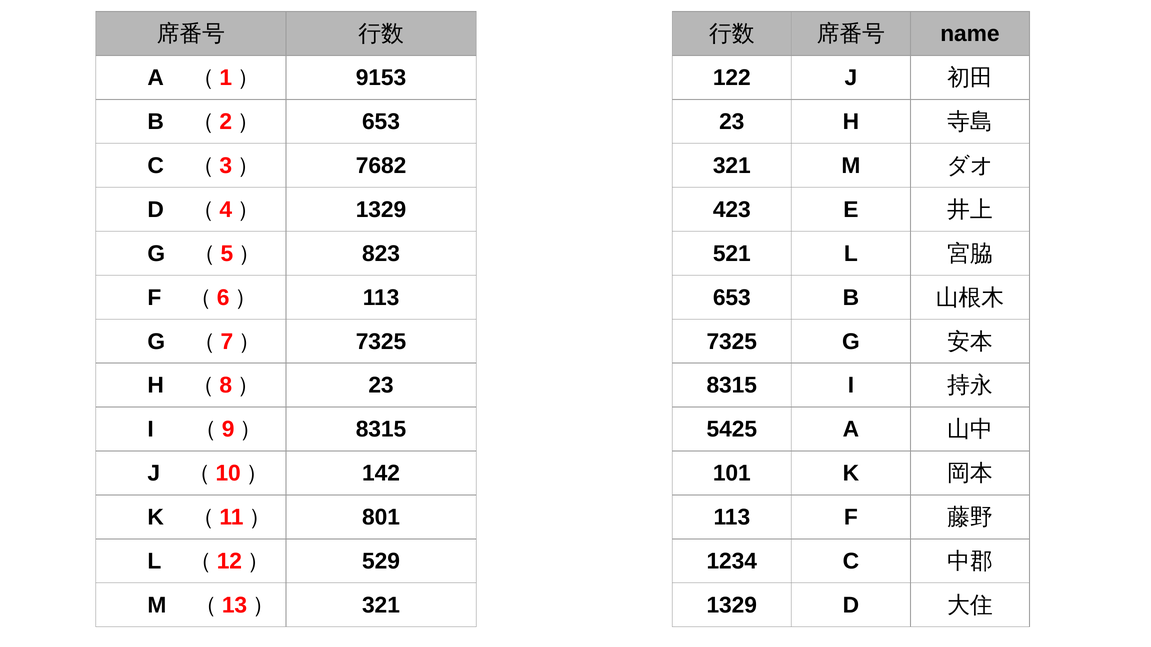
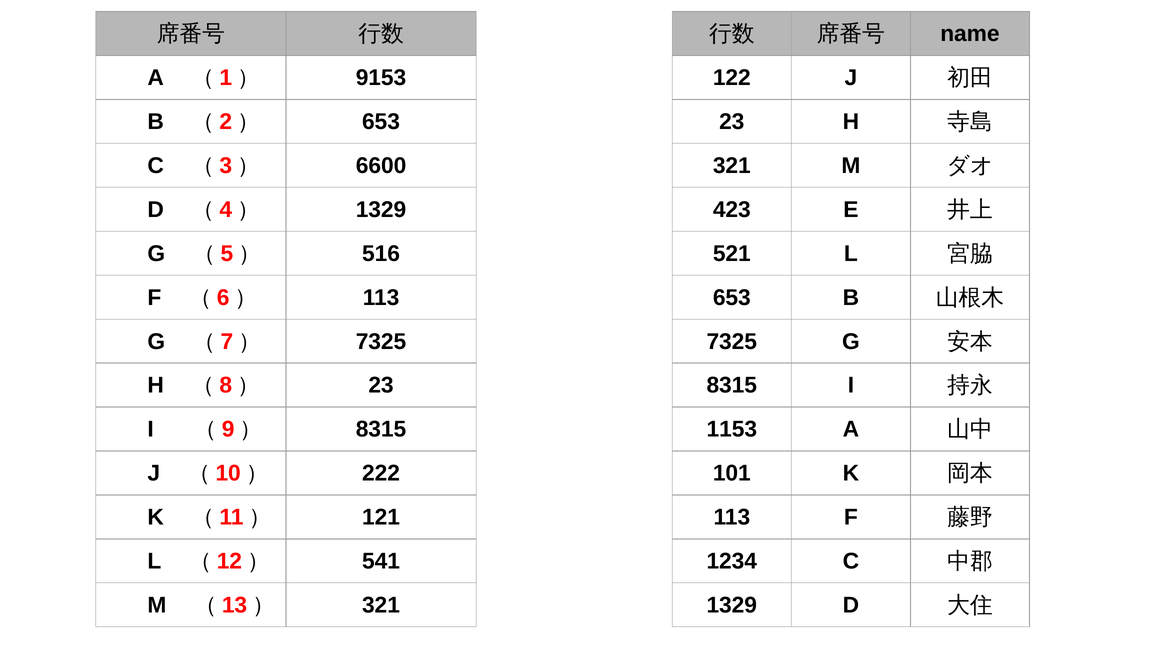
7682: 7682 -> 6600
823: 823 -> 516
5425: 5425 -> 1153
142: 142 -> 222
801: 801 -> 121
529: 529 -> 541
